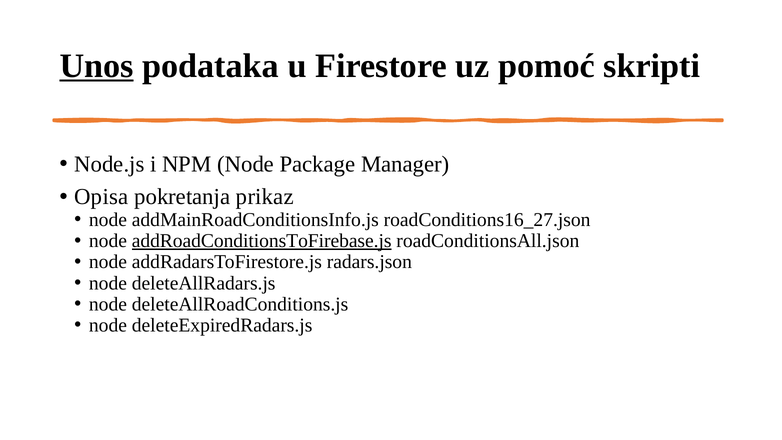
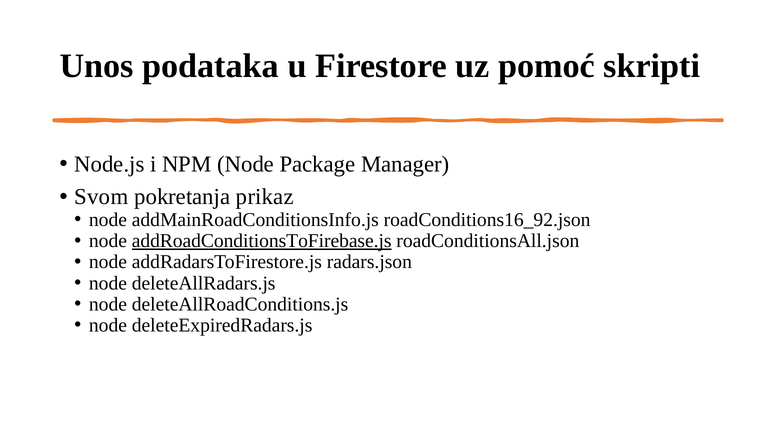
Unos underline: present -> none
Opisa: Opisa -> Svom
roadConditions16_27.json: roadConditions16_27.json -> roadConditions16_92.json
